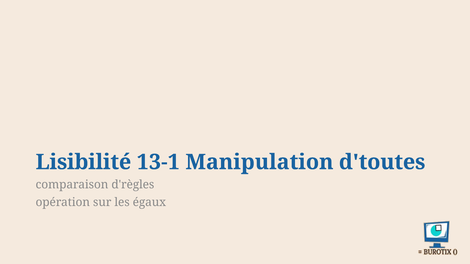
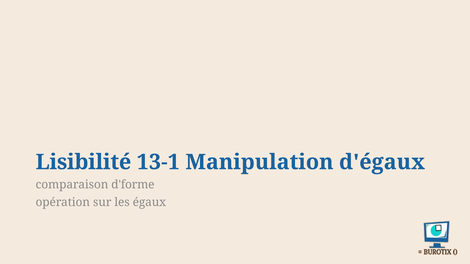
d'toutes: d'toutes -> d'égaux
d'règles: d'règles -> d'forme
